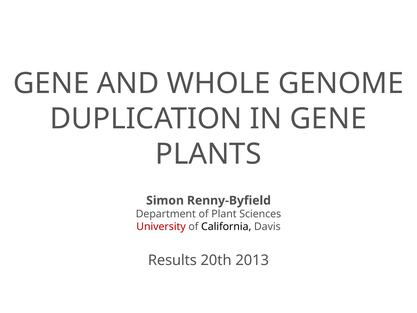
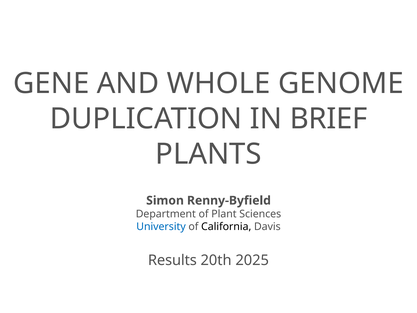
IN GENE: GENE -> BRIEF
University colour: red -> blue
2013: 2013 -> 2025
